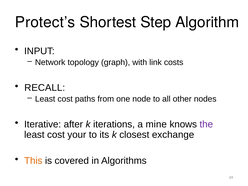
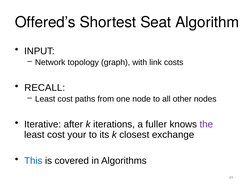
Protect’s: Protect’s -> Offered’s
Step: Step -> Seat
mine: mine -> fuller
This colour: orange -> blue
